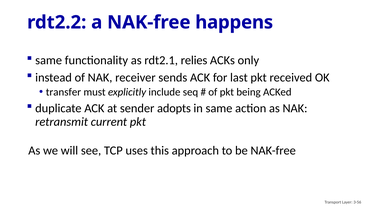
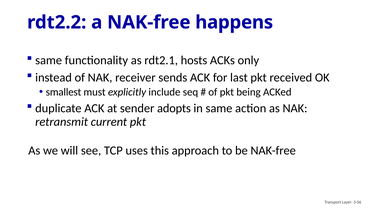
relies: relies -> hosts
transfer: transfer -> smallest
